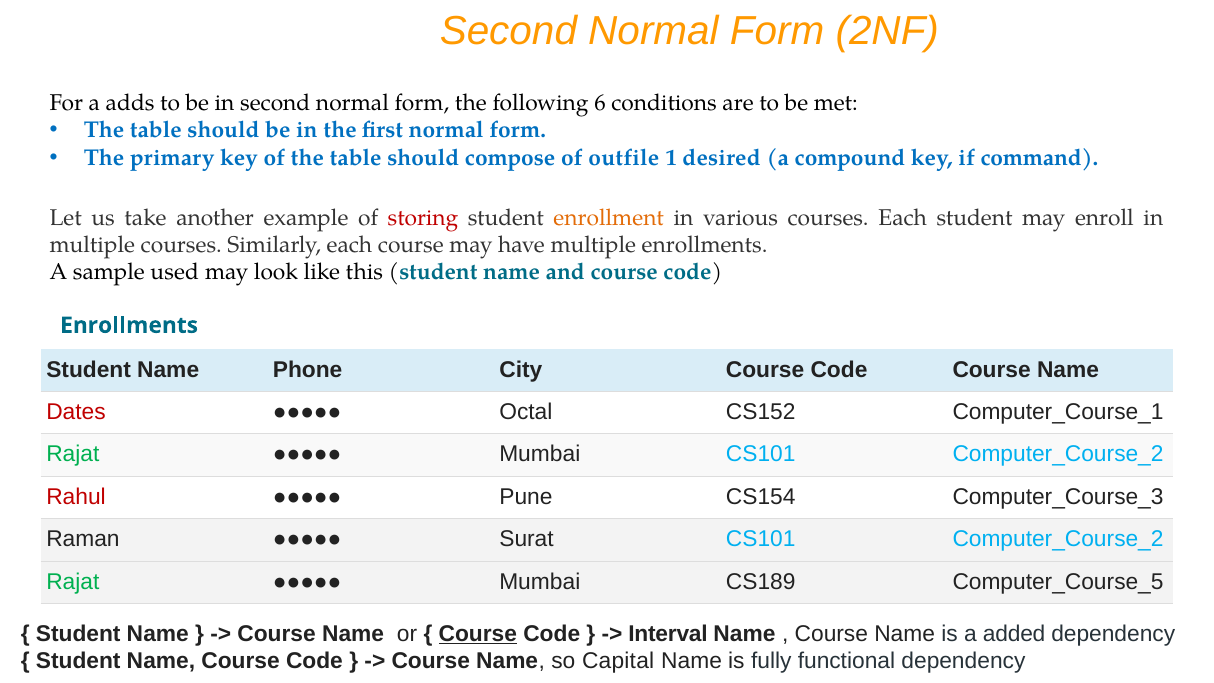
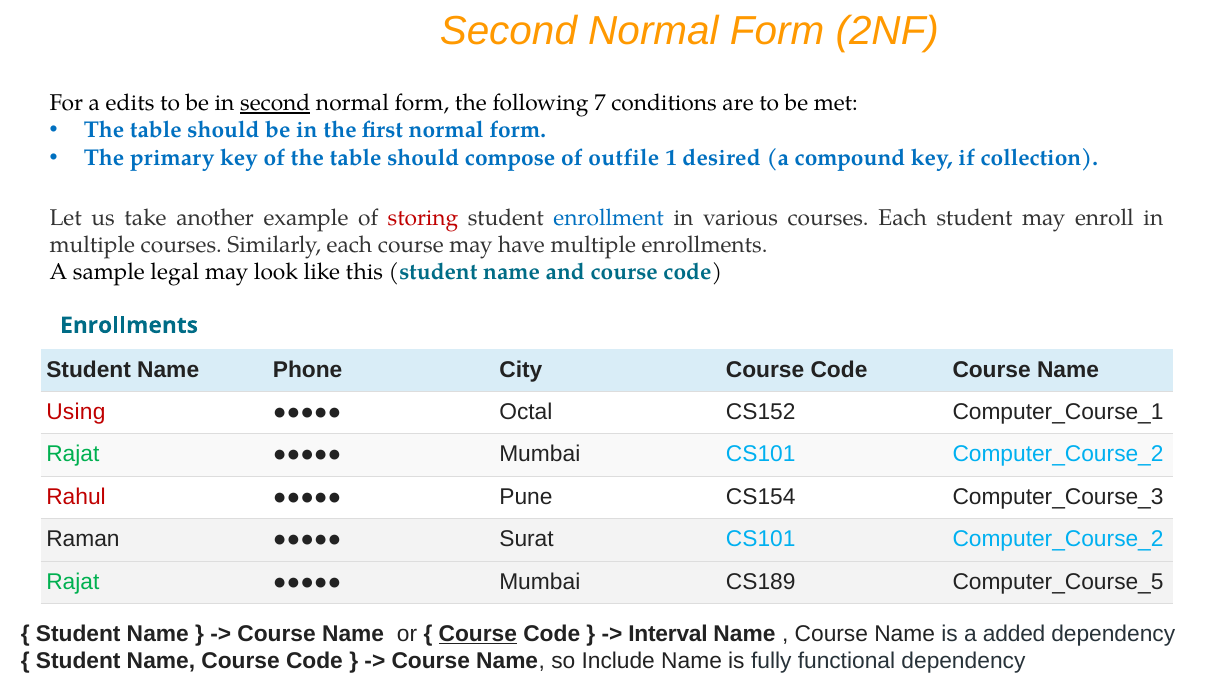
adds: adds -> edits
second at (275, 103) underline: none -> present
6: 6 -> 7
command: command -> collection
enrollment colour: orange -> blue
used: used -> legal
Dates: Dates -> Using
Capital: Capital -> Include
